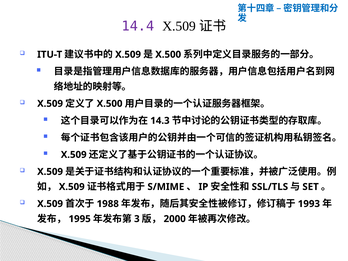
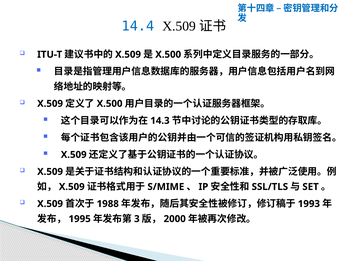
14.4 colour: purple -> blue
